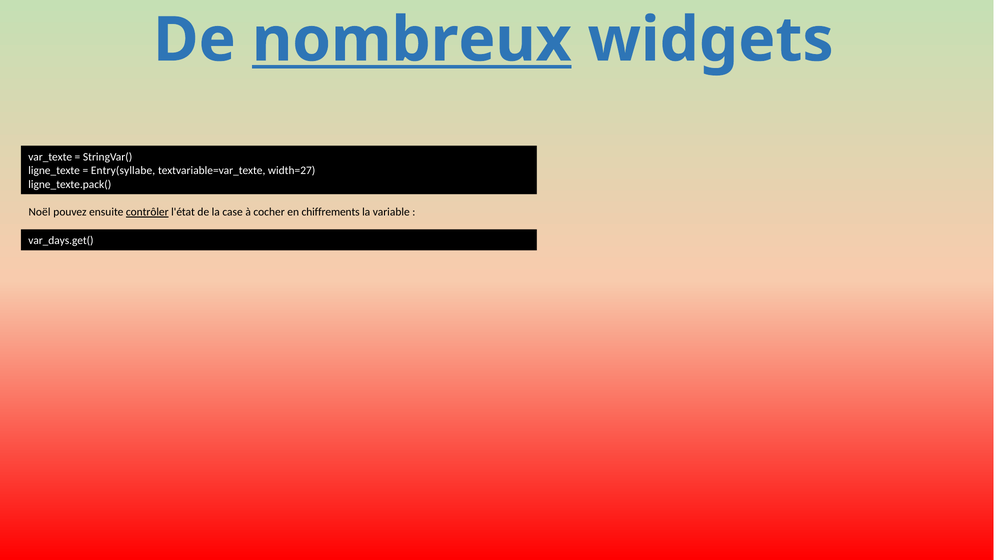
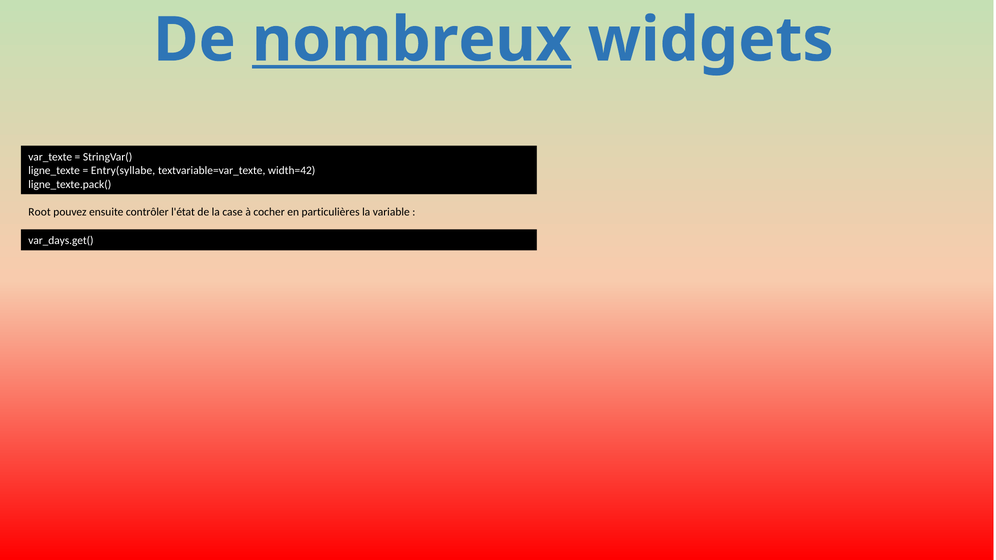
width=27: width=27 -> width=42
Noël: Noël -> Root
contrôler underline: present -> none
chiffrements: chiffrements -> particulières
